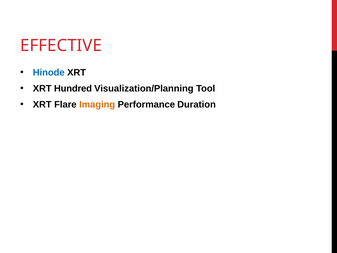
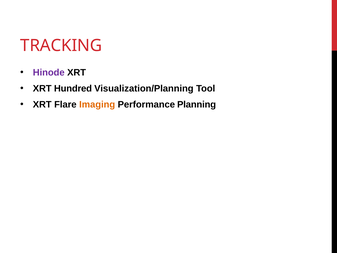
EFFECTIVE: EFFECTIVE -> TRACKING
Hinode colour: blue -> purple
Duration: Duration -> Planning
